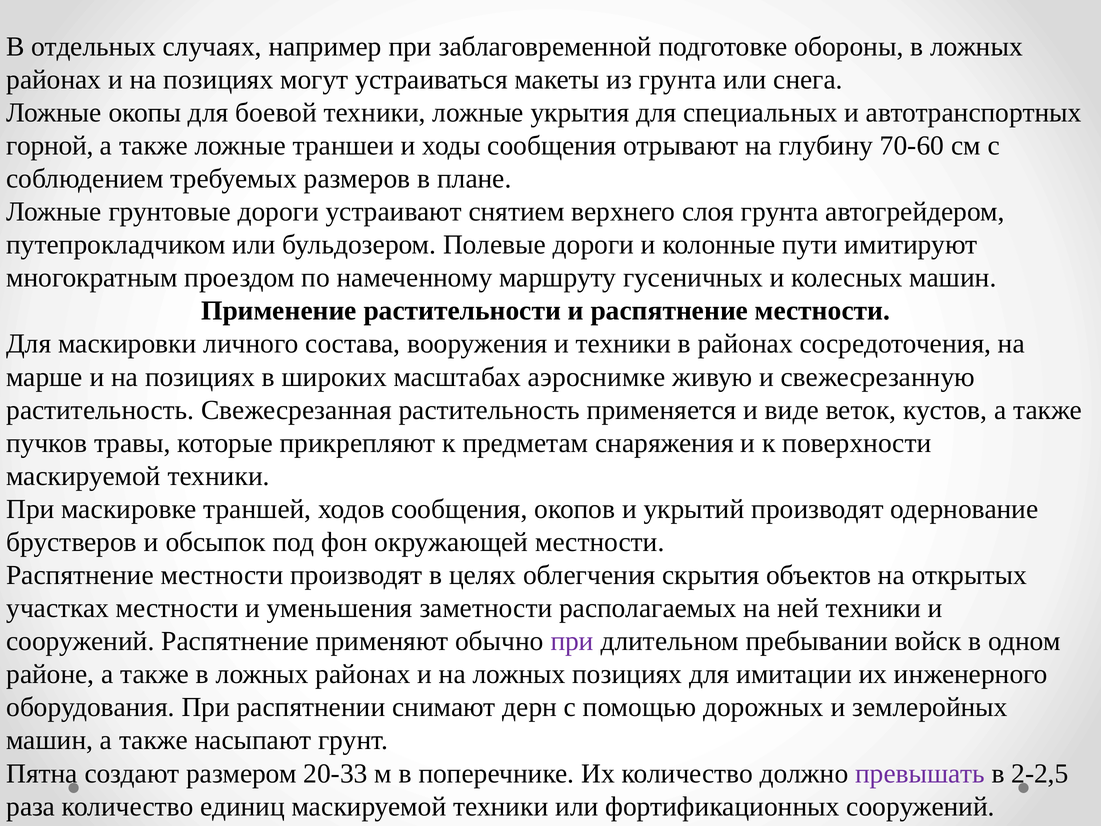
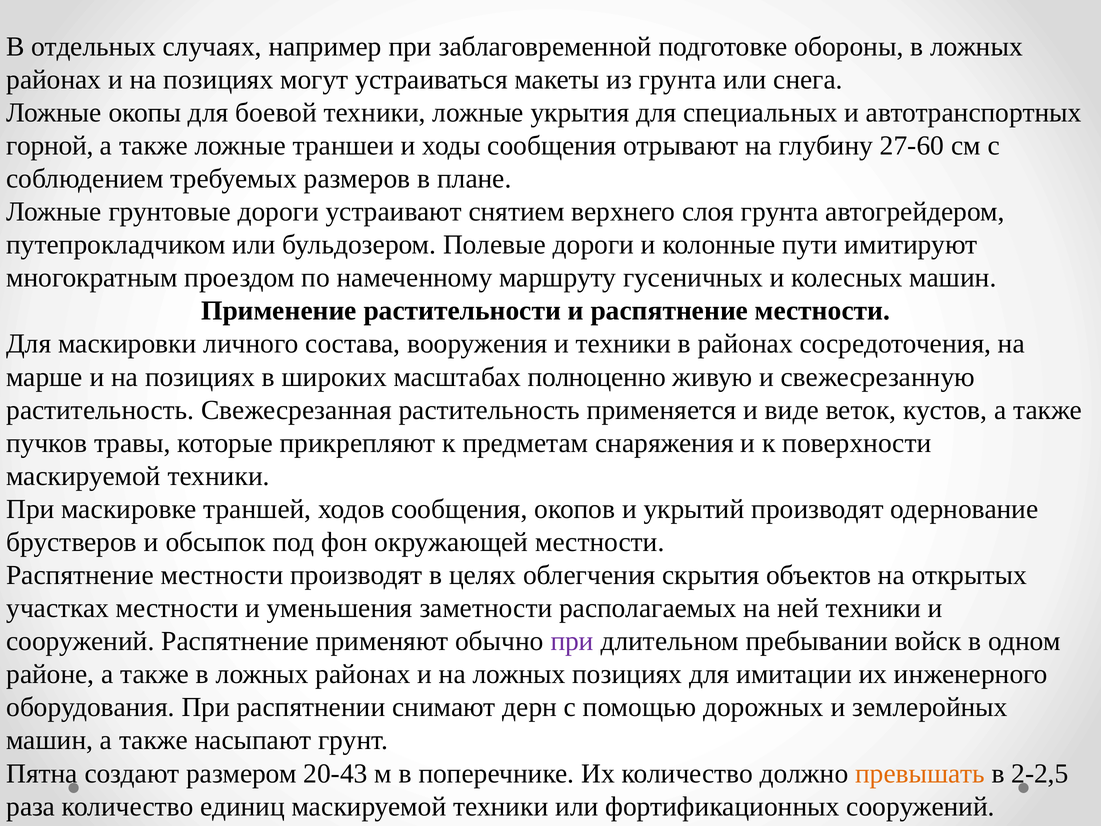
70-60: 70-60 -> 27-60
аэроснимке: аэроснимке -> полноценно
20-33: 20-33 -> 20-43
превышать colour: purple -> orange
